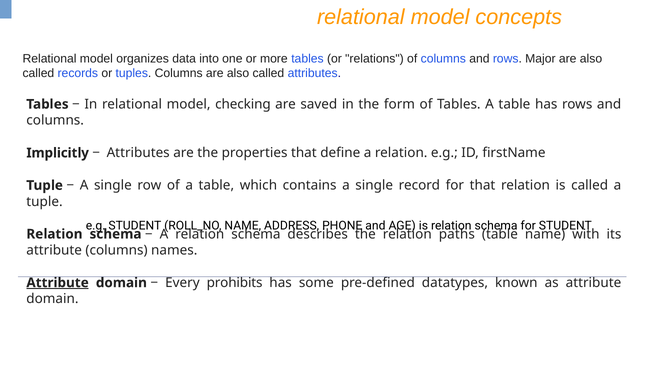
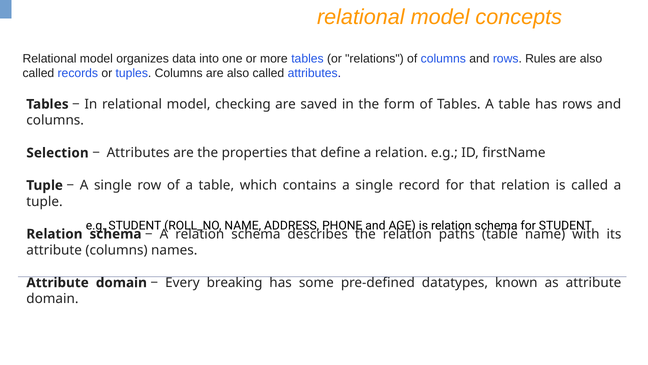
Major: Major -> Rules
Implicitly: Implicitly -> Selection
Attribute at (58, 282) underline: present -> none
prohibits: prohibits -> breaking
